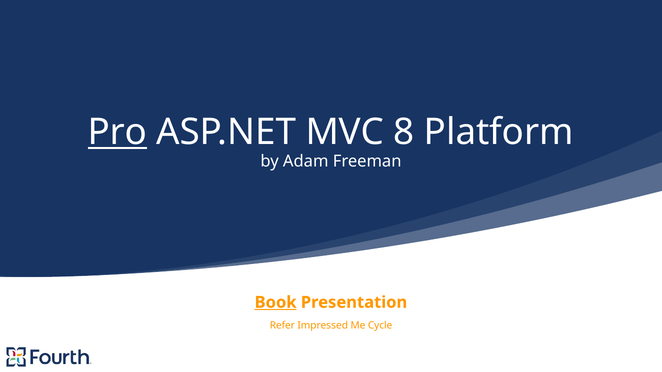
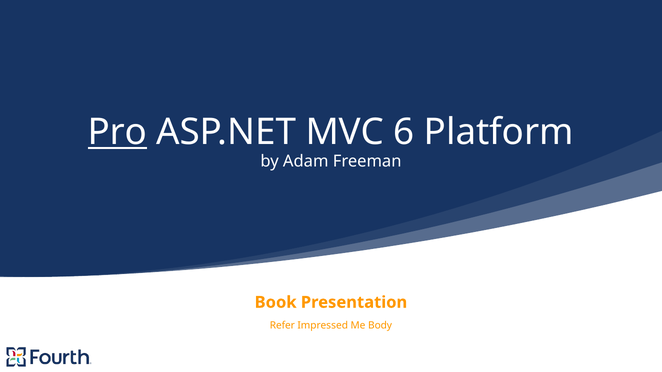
8: 8 -> 6
Book underline: present -> none
Cycle: Cycle -> Body
